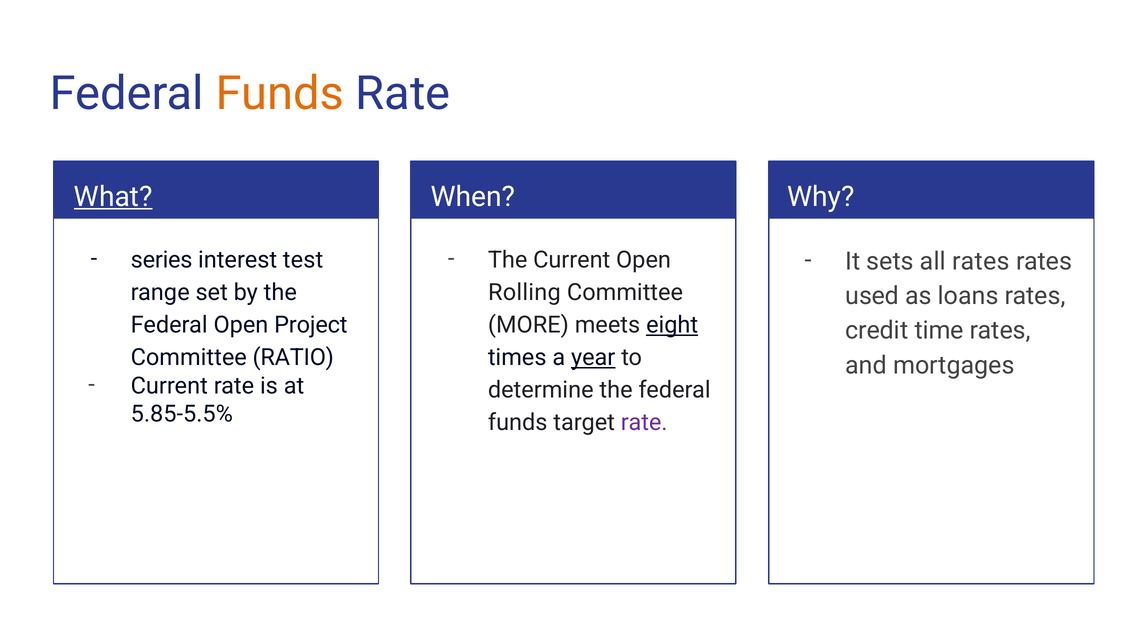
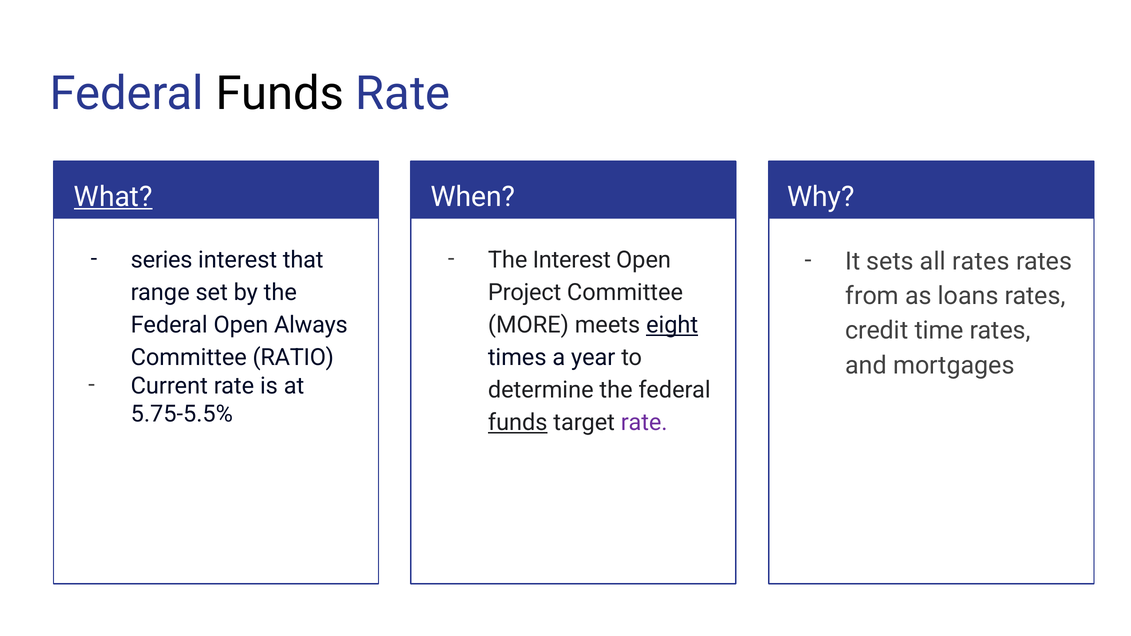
Funds at (280, 94) colour: orange -> black
test: test -> that
The Current: Current -> Interest
Rolling: Rolling -> Project
used: used -> from
Project: Project -> Always
year underline: present -> none
5.85-5.5%: 5.85-5.5% -> 5.75-5.5%
funds at (518, 423) underline: none -> present
